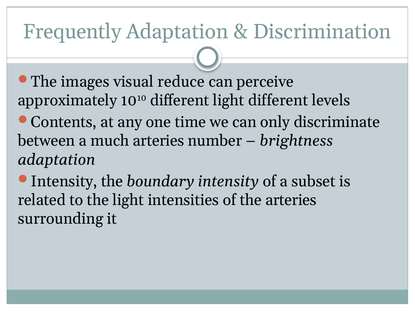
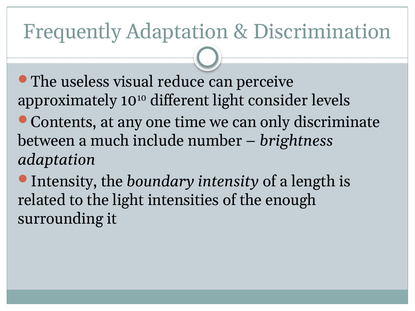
images: images -> useless
light different: different -> consider
much arteries: arteries -> include
subset: subset -> length
the arteries: arteries -> enough
